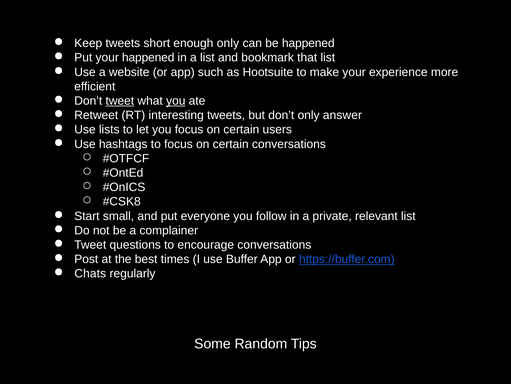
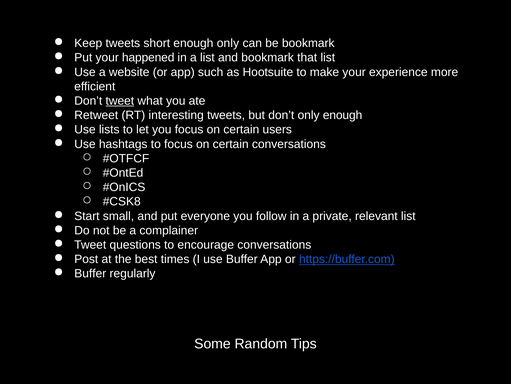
be happened: happened -> bookmark
you at (176, 101) underline: present -> none
only answer: answer -> enough
Chats at (90, 273): Chats -> Buffer
